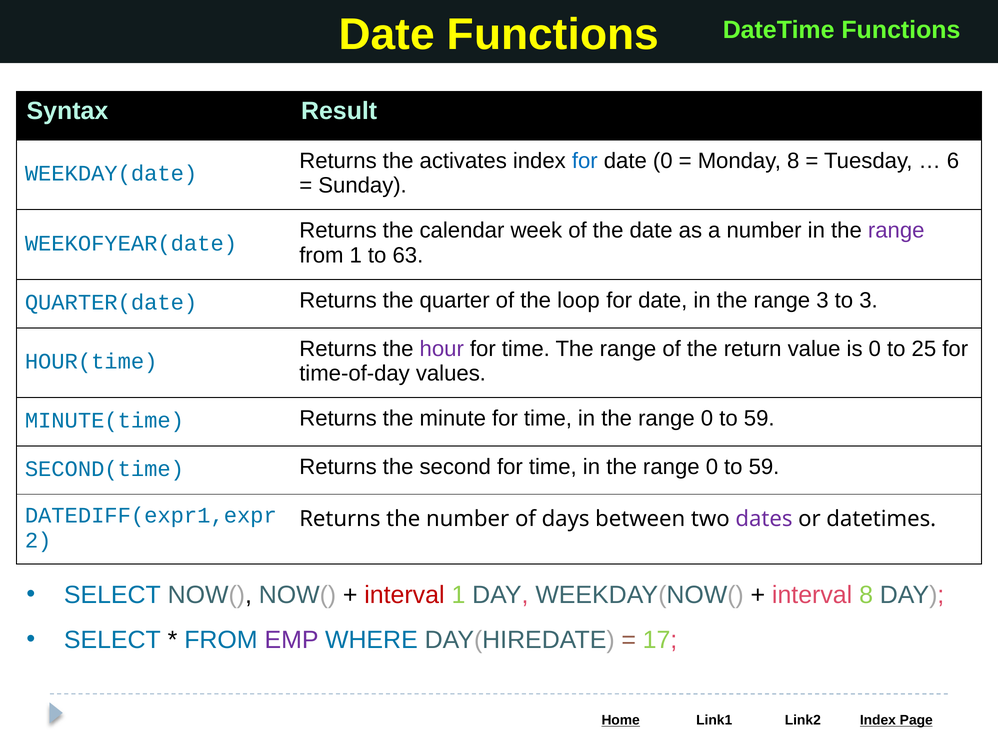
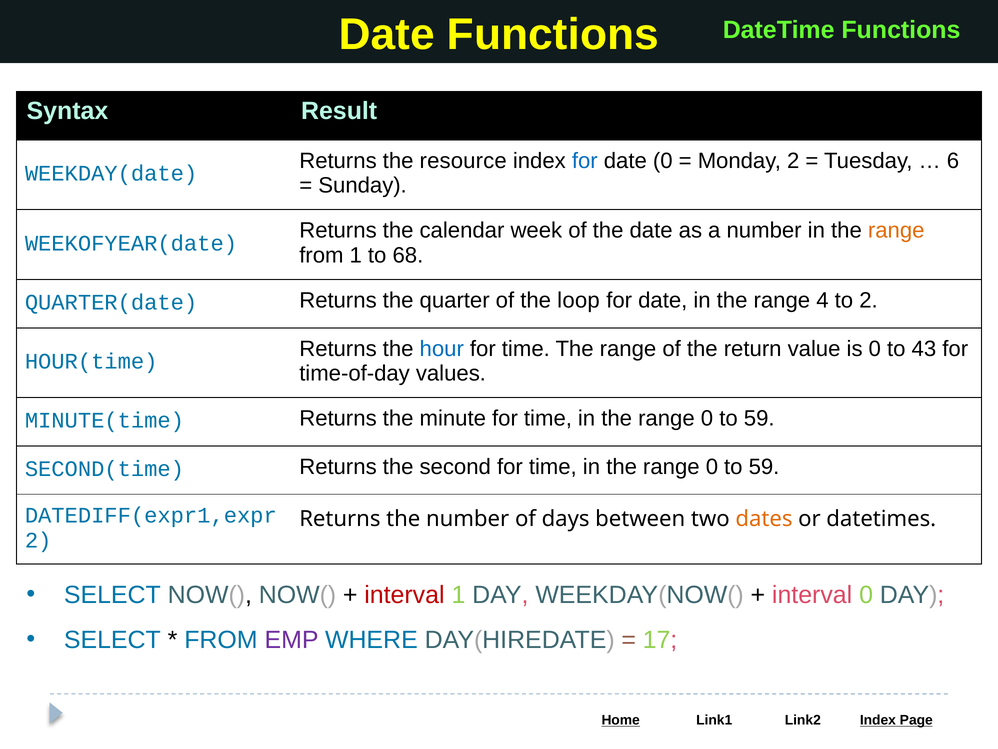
activates: activates -> resource
Monday 8: 8 -> 2
range at (896, 230) colour: purple -> orange
63: 63 -> 68
range 3: 3 -> 4
to 3: 3 -> 2
hour colour: purple -> blue
25: 25 -> 43
dates colour: purple -> orange
interval 8: 8 -> 0
